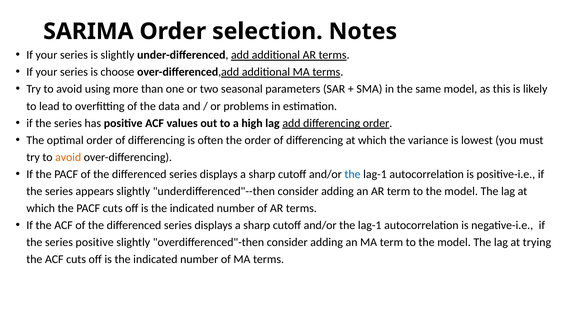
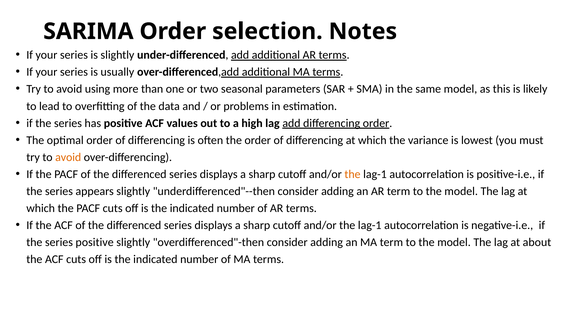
choose: choose -> usually
the at (352, 174) colour: blue -> orange
trying: trying -> about
